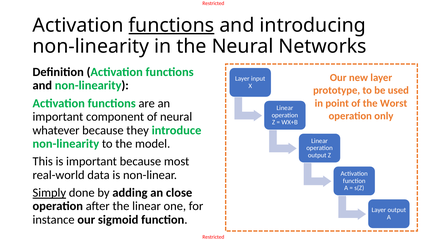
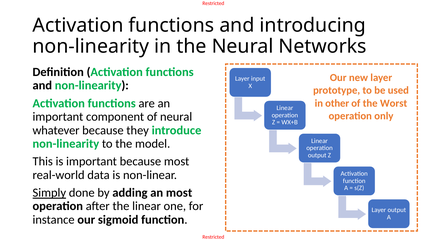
functions at (171, 25) underline: present -> none
point: point -> other
an close: close -> most
